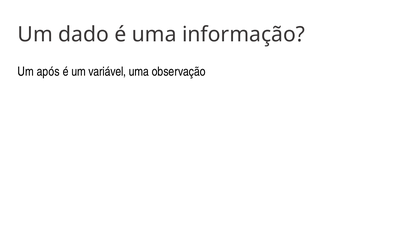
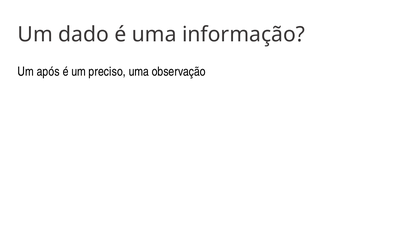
variável: variável -> preciso
